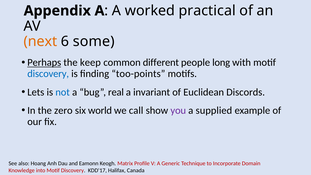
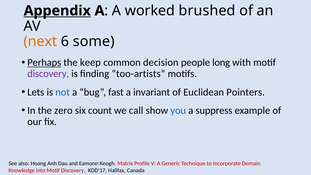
Appendix underline: none -> present
practical: practical -> brushed
different: different -> decision
discovery at (48, 74) colour: blue -> purple
too-points: too-points -> too-artists
real: real -> fast
Discords: Discords -> Pointers
world: world -> count
you colour: purple -> blue
supplied: supplied -> suppress
